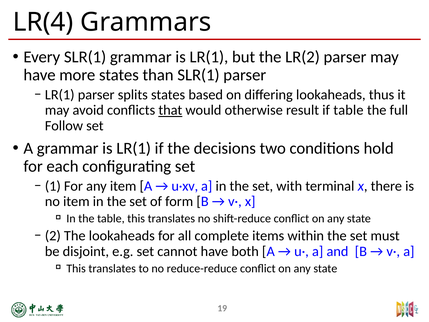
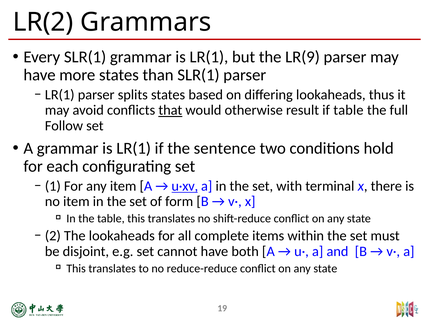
LR(4: LR(4 -> LR(2
LR(2: LR(2 -> LR(9
decisions: decisions -> sentence
u·xv underline: none -> present
